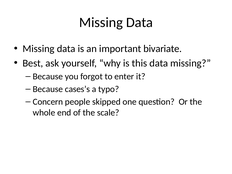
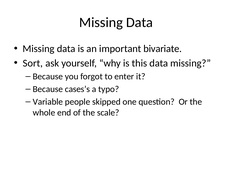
Best: Best -> Sort
Concern: Concern -> Variable
